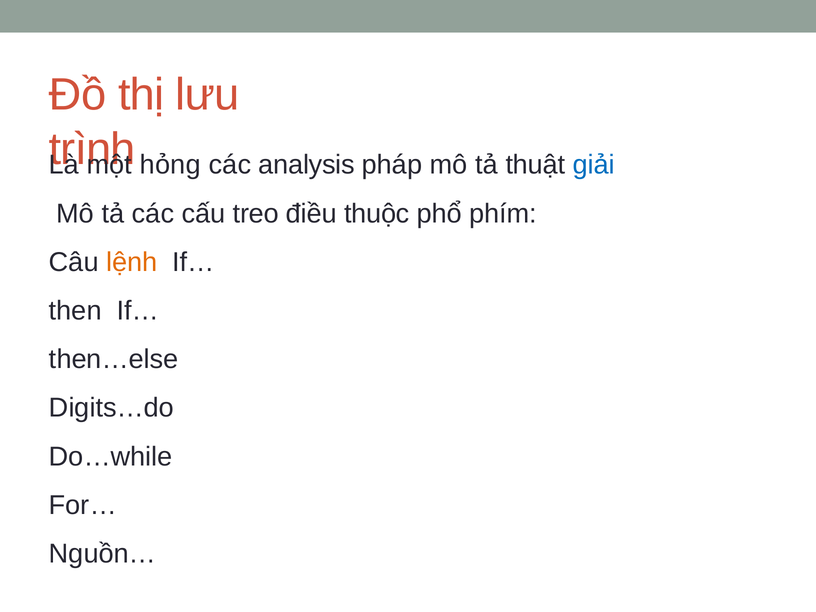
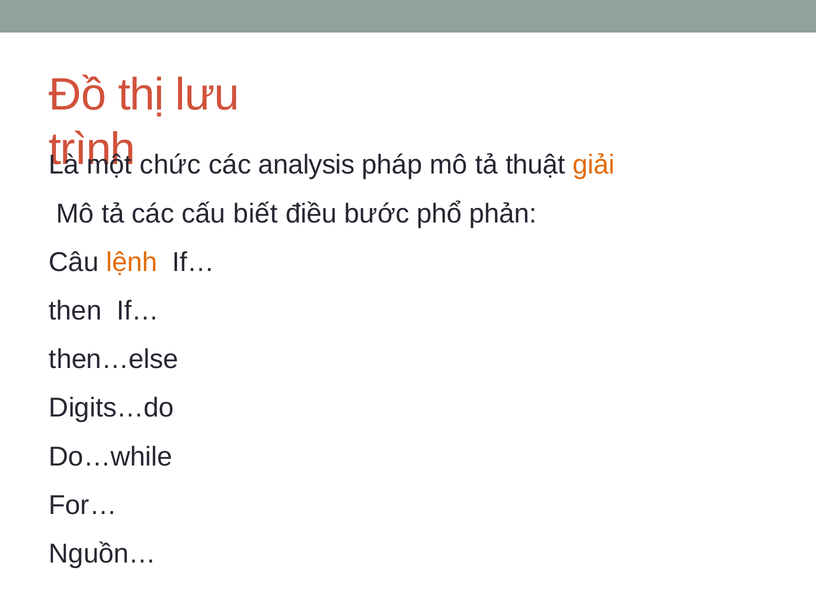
hỏng: hỏng -> chức
giải colour: blue -> orange
treo: treo -> biết
thuộc: thuộc -> bước
phím: phím -> phản
